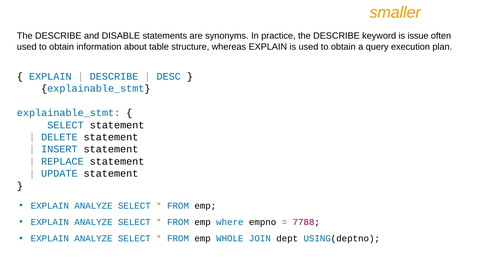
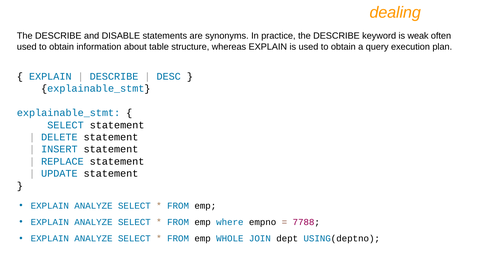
smaller: smaller -> dealing
issue: issue -> weak
